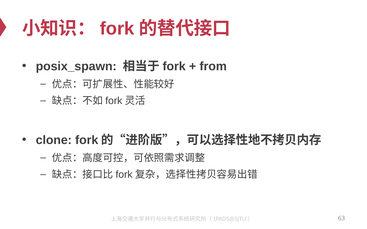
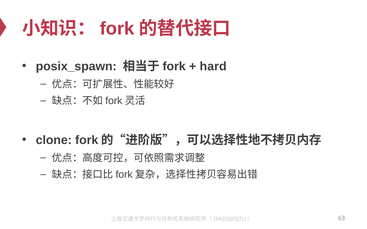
from: from -> hard
